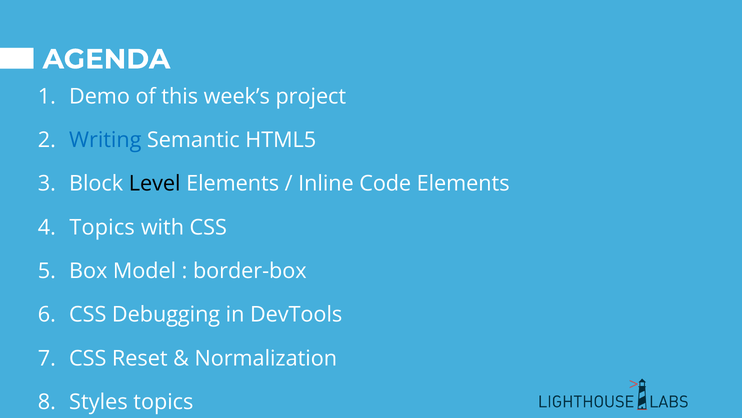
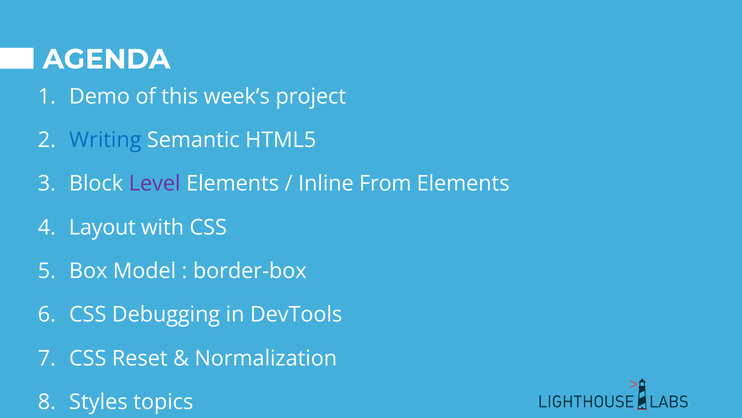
Level colour: black -> purple
Code: Code -> From
Topics at (102, 227): Topics -> Layout
